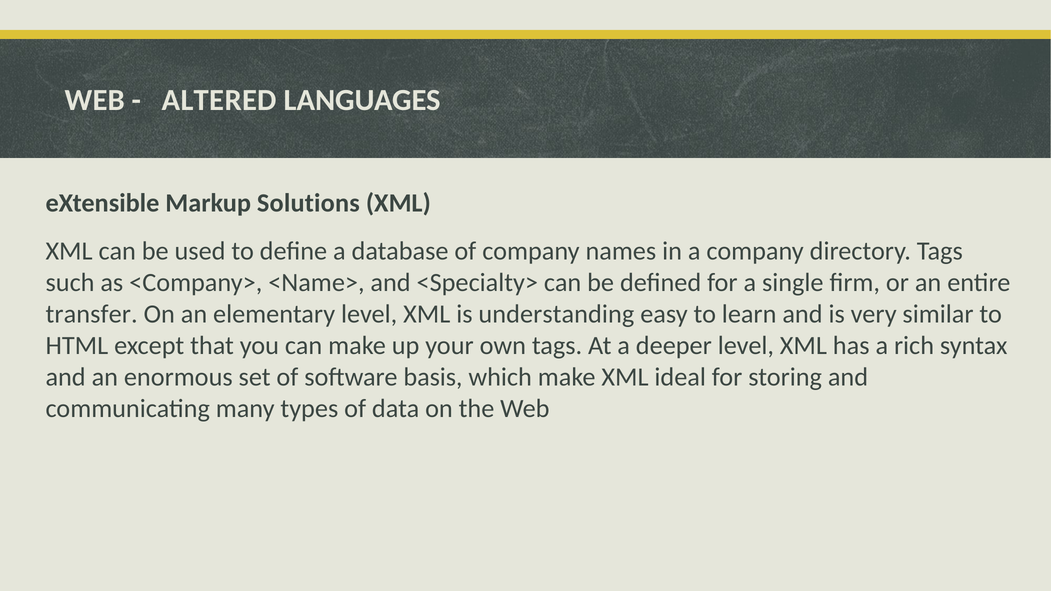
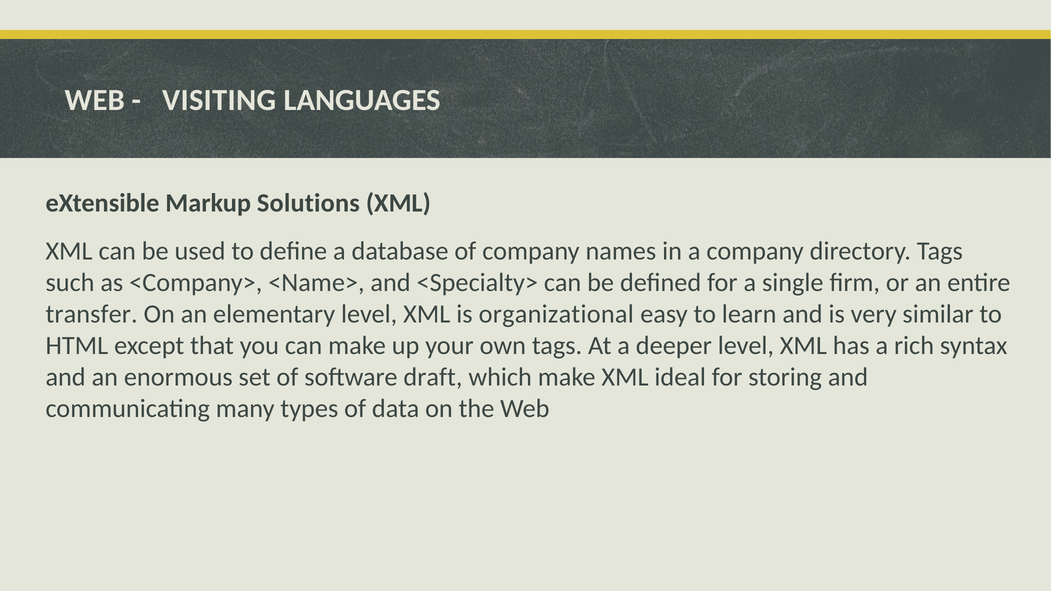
ALTERED: ALTERED -> VISITING
understanding: understanding -> organizational
basis: basis -> draft
